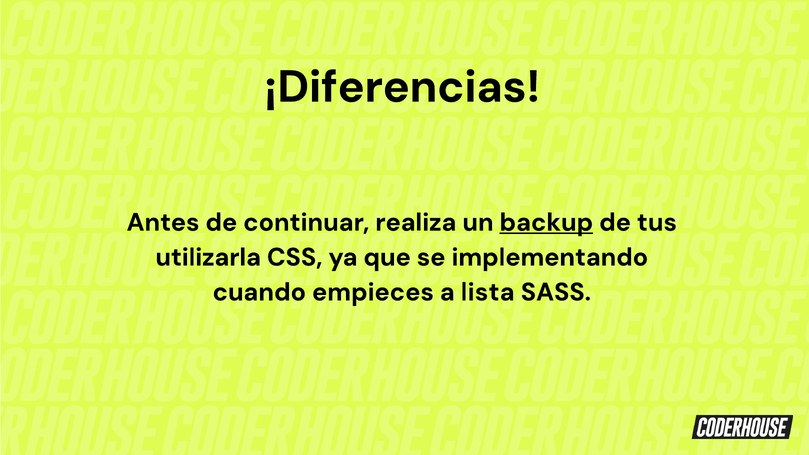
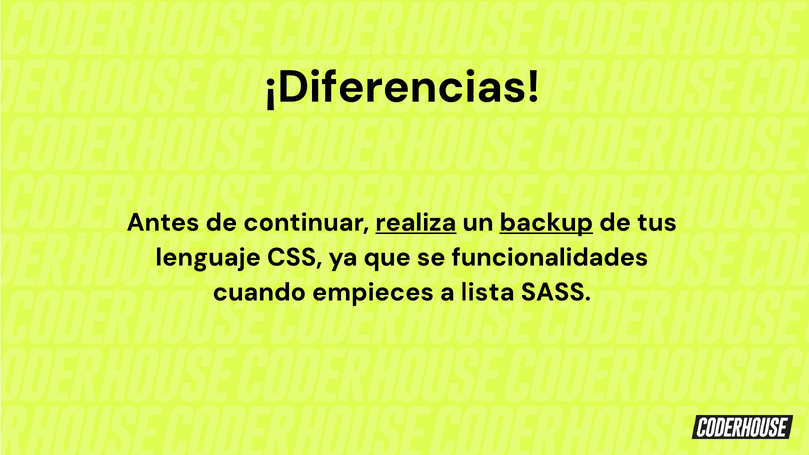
realiza underline: none -> present
utilizarla: utilizarla -> lenguaje
implementando: implementando -> funcionalidades
